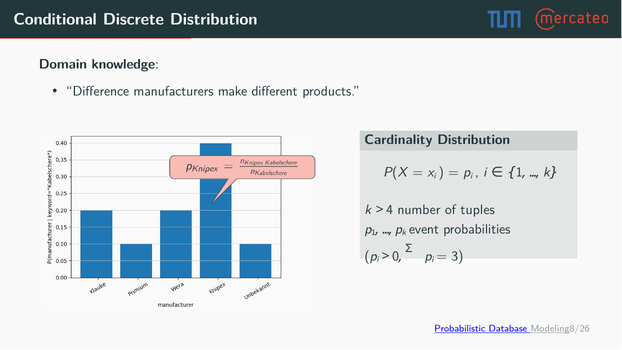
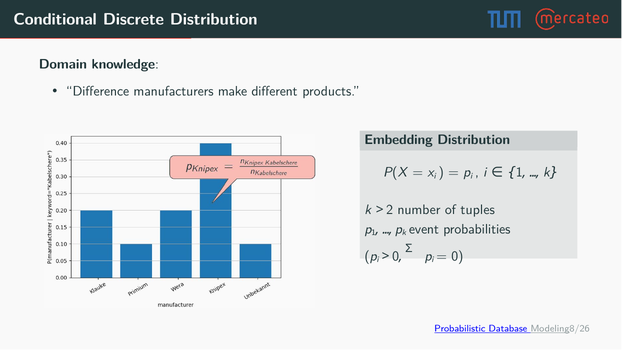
Cardinality: Cardinality -> Embedding
4: 4 -> 2
3 at (457, 256): 3 -> 0
